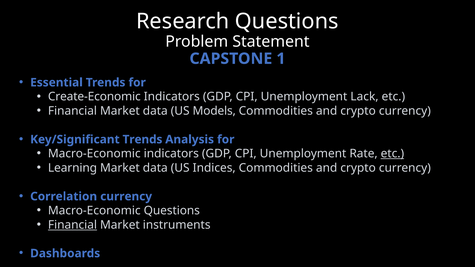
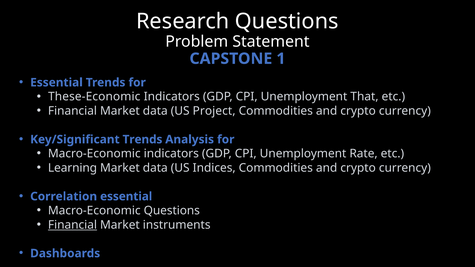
Create-Economic: Create-Economic -> These-Economic
Lack: Lack -> That
Models: Models -> Project
etc at (392, 154) underline: present -> none
Correlation currency: currency -> essential
